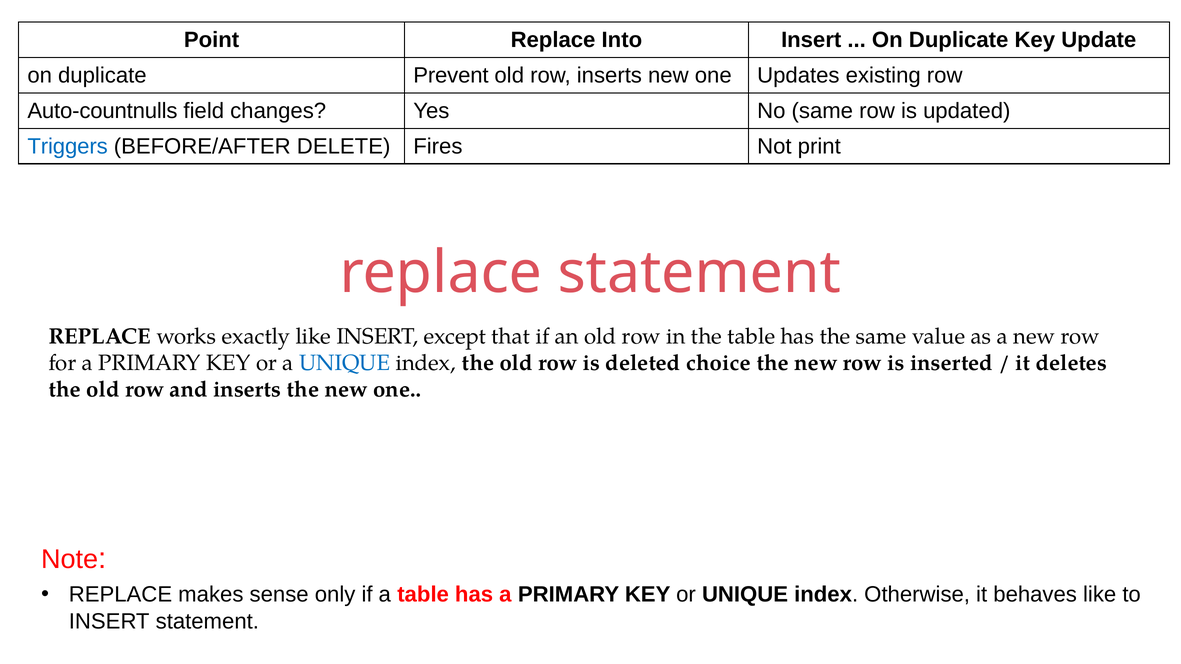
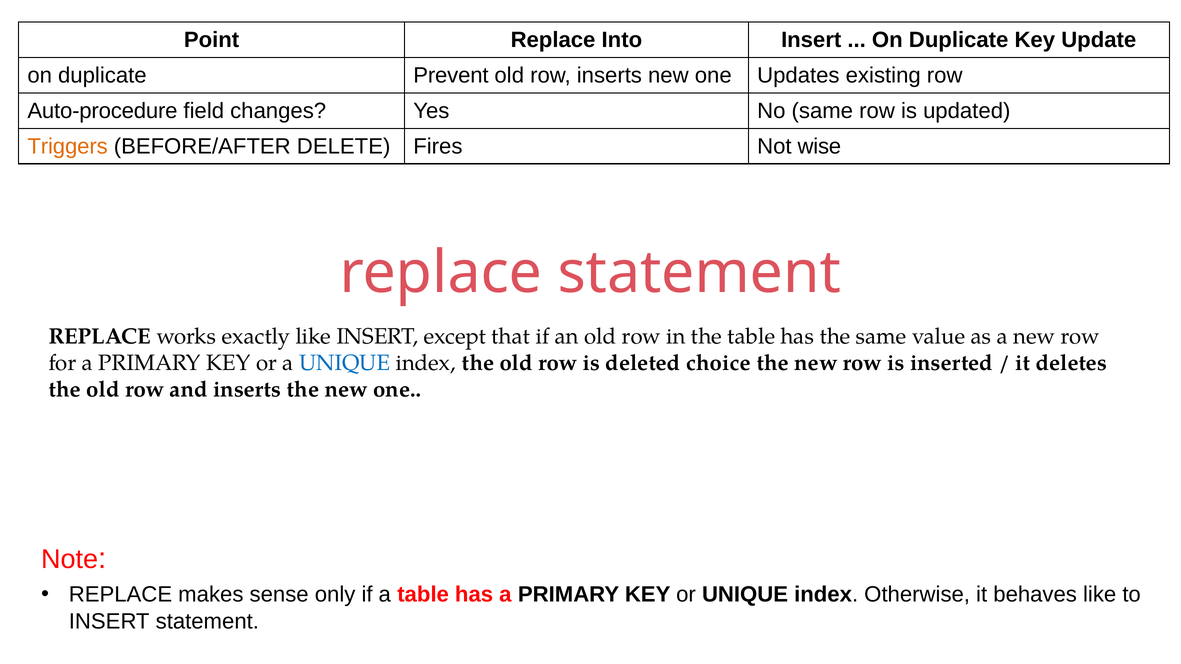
Auto-countnulls: Auto-countnulls -> Auto-procedure
Triggers colour: blue -> orange
print: print -> wise
